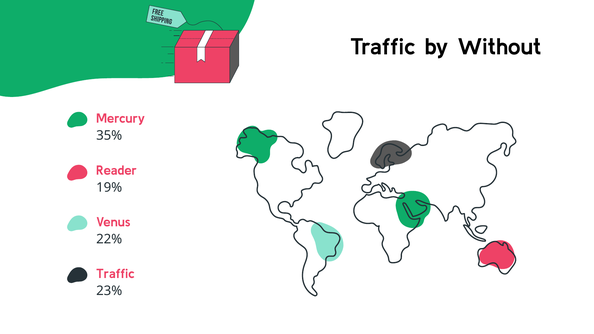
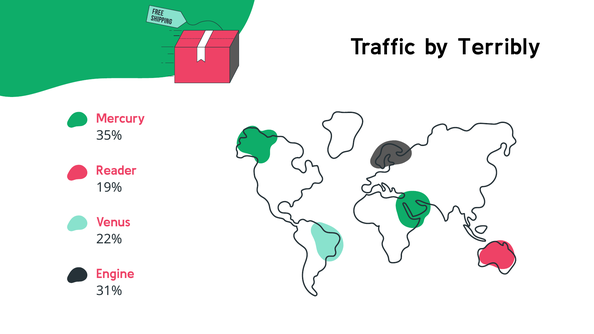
Without: Without -> Terribly
Traffic at (115, 274): Traffic -> Engine
23%: 23% -> 31%
